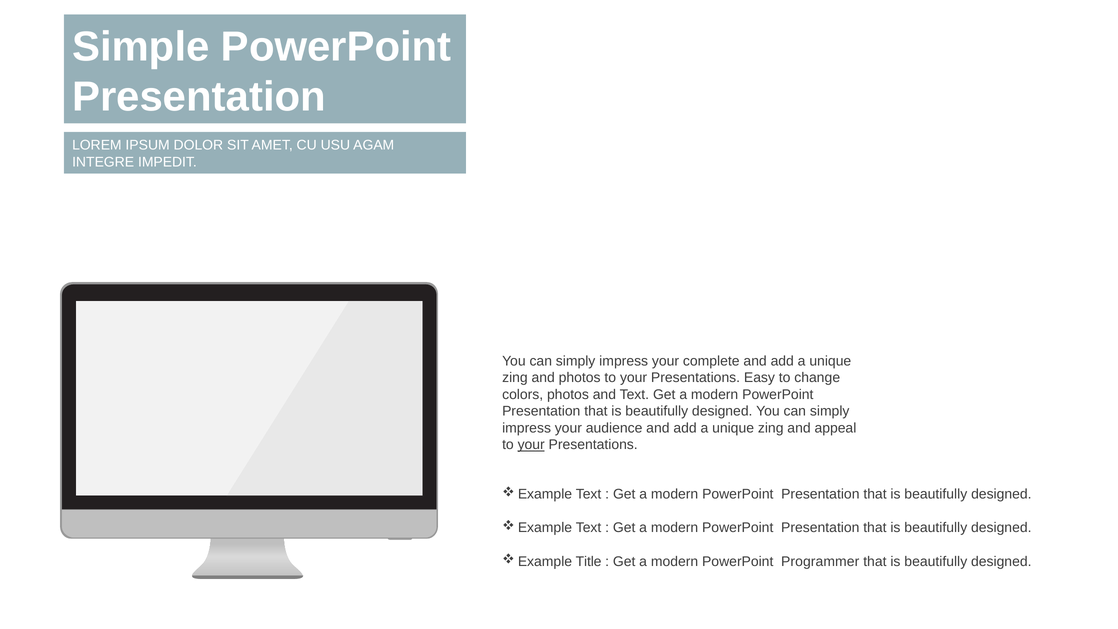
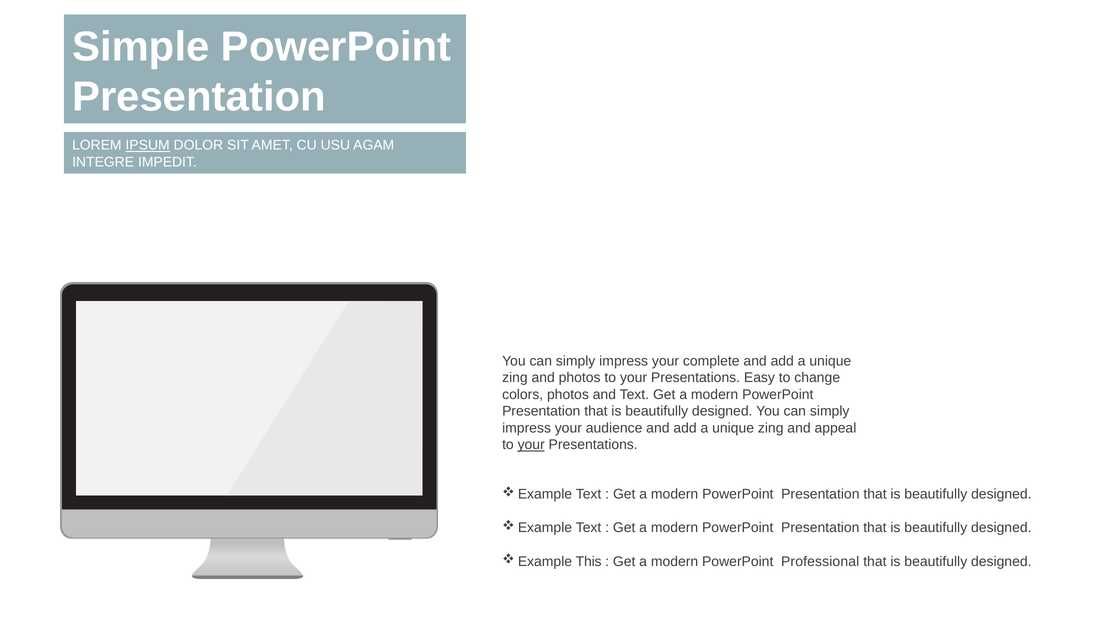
IPSUM underline: none -> present
Title: Title -> This
Programmer: Programmer -> Professional
